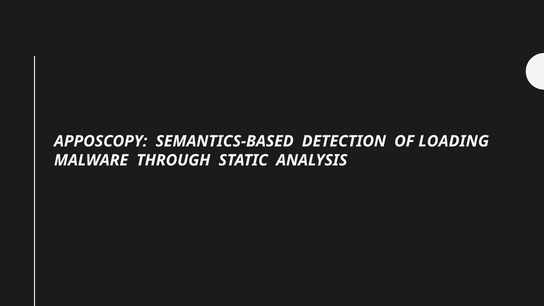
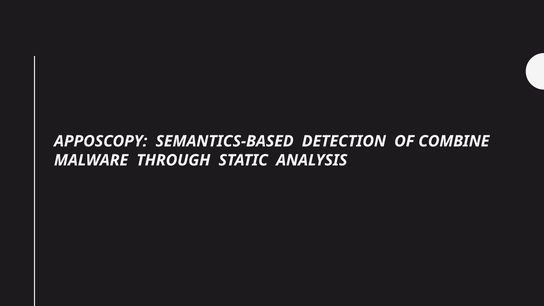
LOADING: LOADING -> COMBINE
